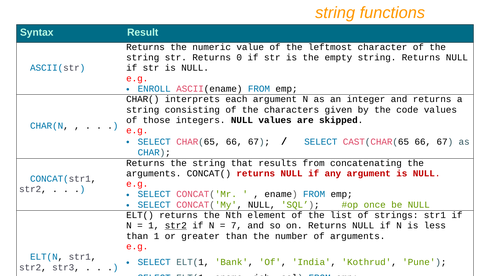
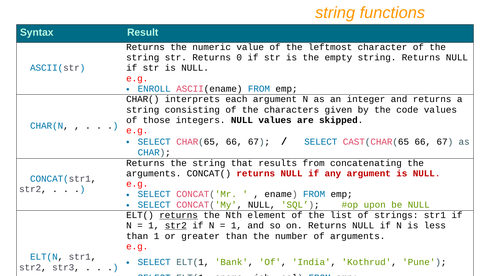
once: once -> upon
returns at (179, 215) underline: none -> present
7 at (236, 225): 7 -> 1
